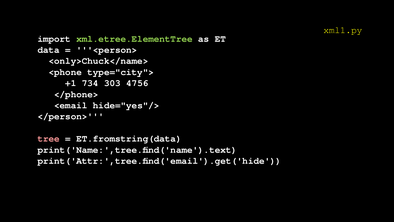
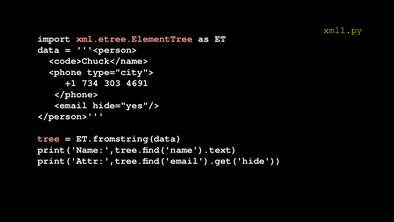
xml.etree.ElementTree colour: light green -> pink
<only>Chuck</name>: <only>Chuck</name> -> <code>Chuck</name>
4756: 4756 -> 4691
